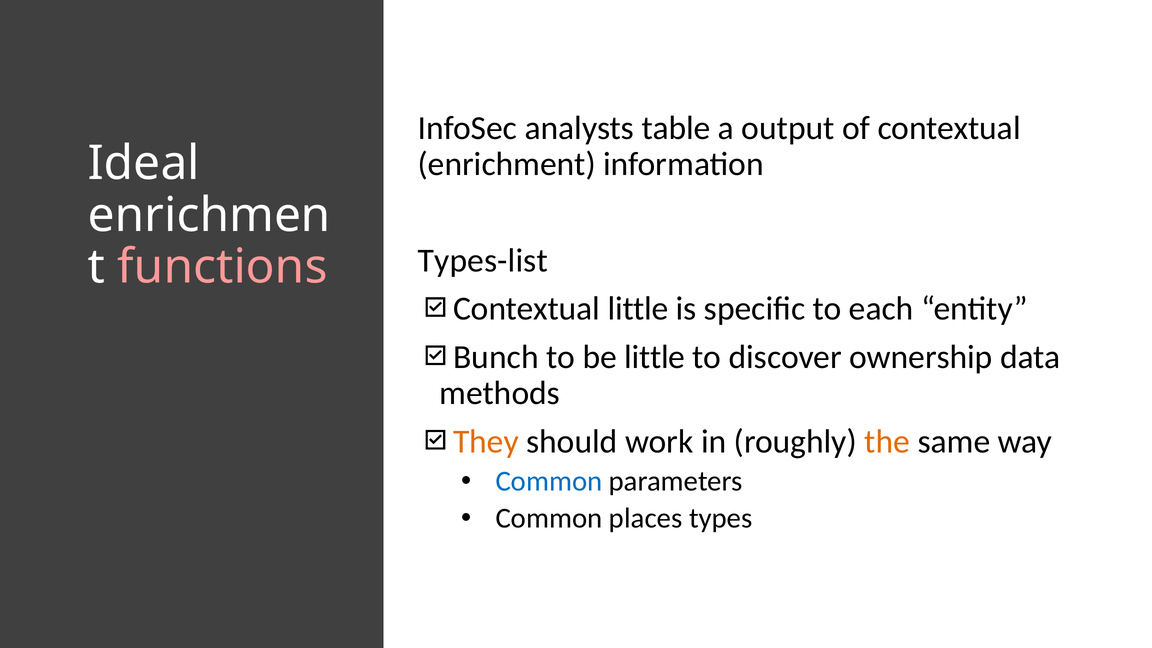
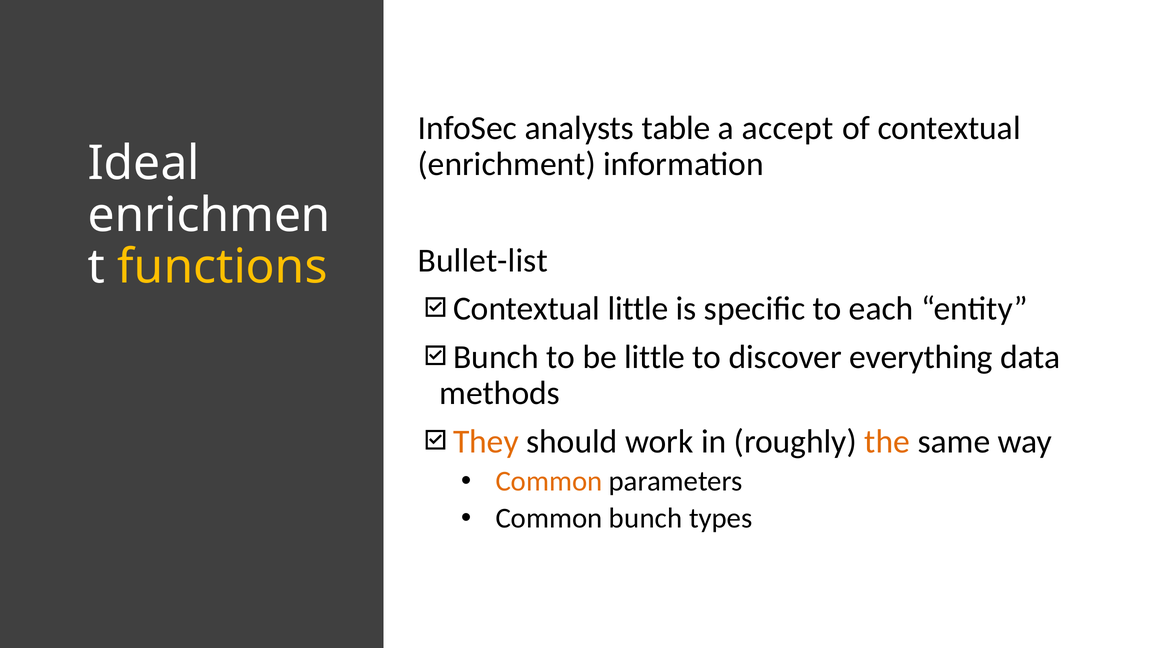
output: output -> accept
Types-list: Types-list -> Bullet-list
functions colour: pink -> yellow
ownership: ownership -> everything
Common at (549, 481) colour: blue -> orange
Common places: places -> bunch
